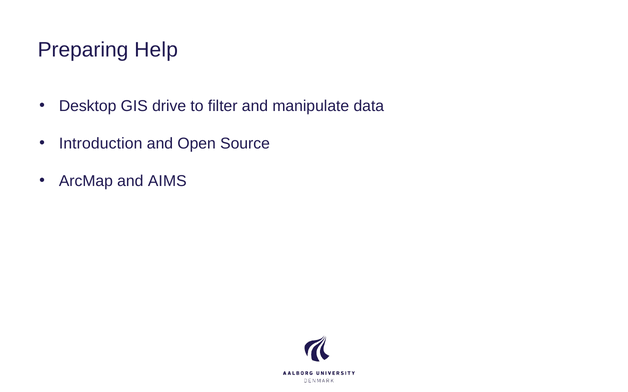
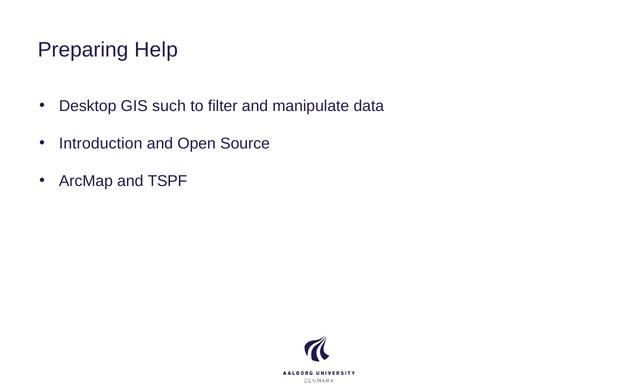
drive: drive -> such
AIMS: AIMS -> TSPF
